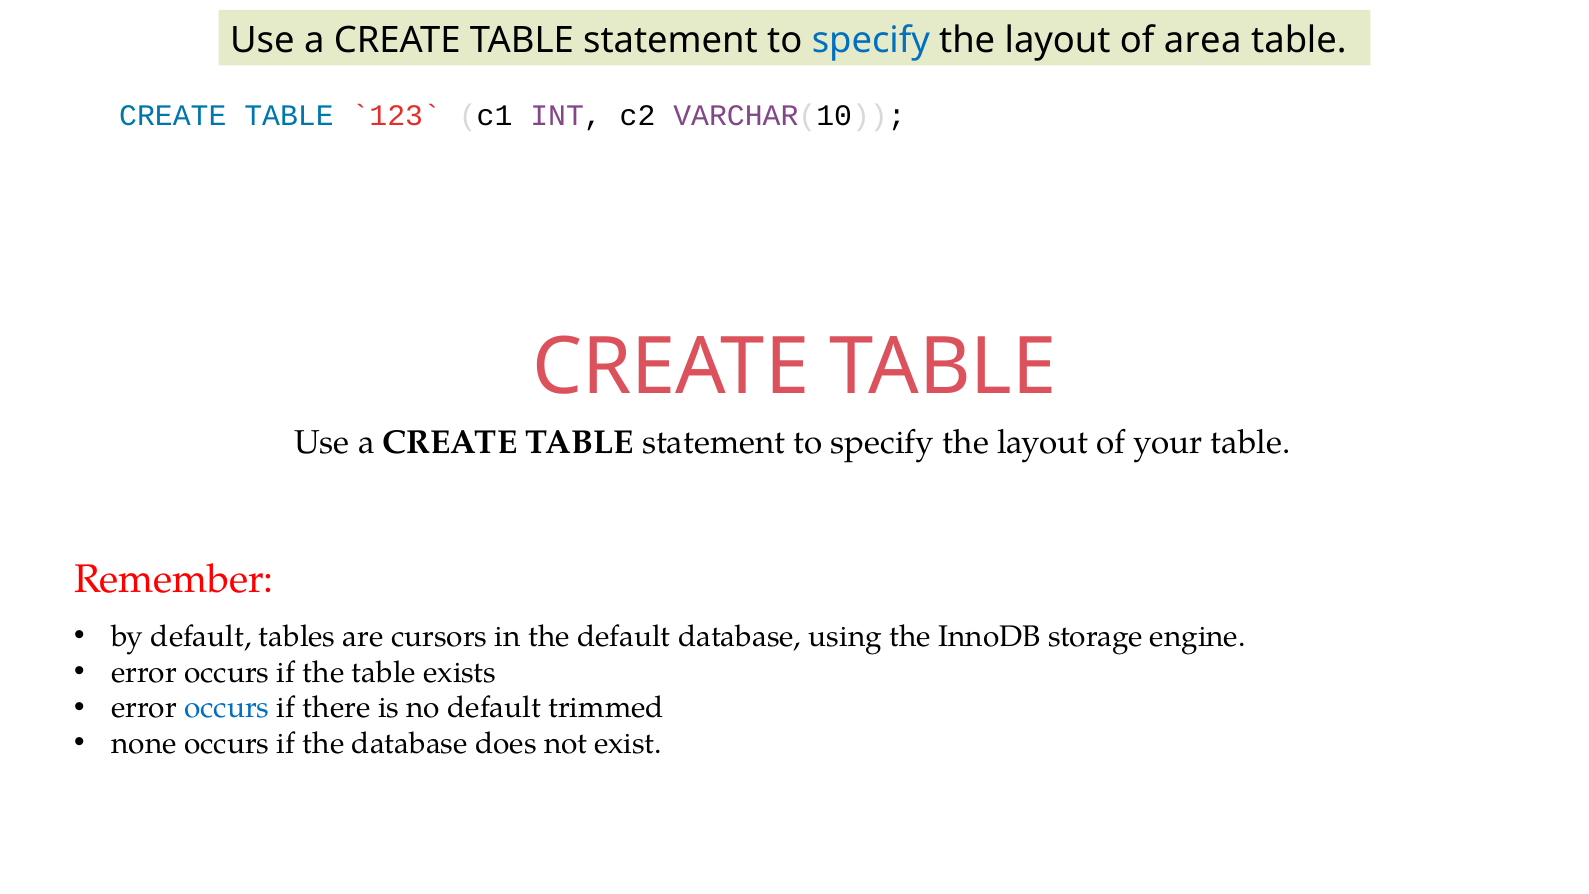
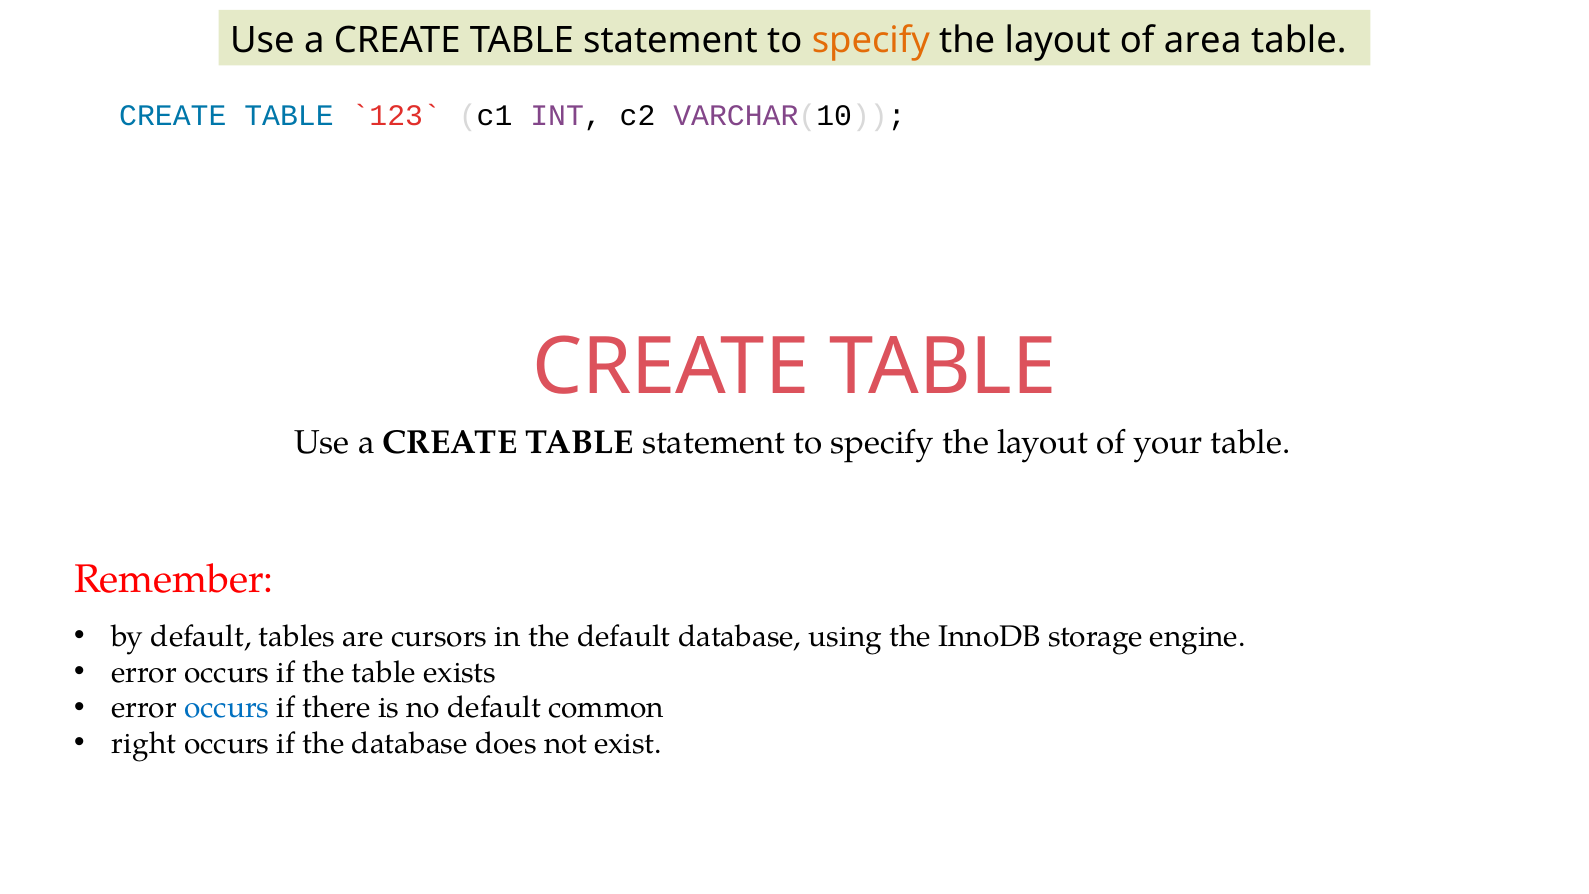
specify at (871, 40) colour: blue -> orange
trimmed: trimmed -> common
none: none -> right
